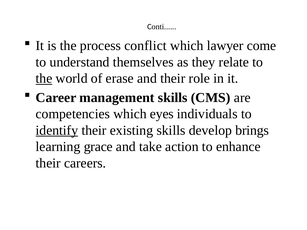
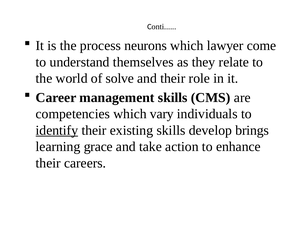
conflict: conflict -> neurons
the at (44, 79) underline: present -> none
erase: erase -> solve
eyes: eyes -> vary
